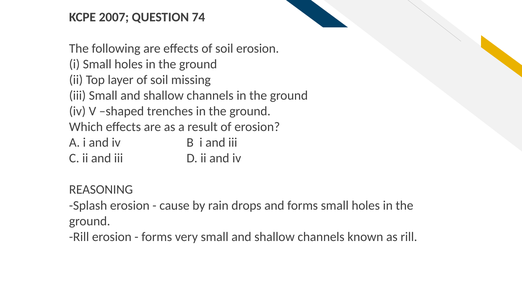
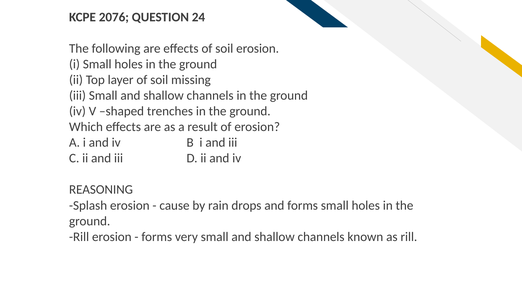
2007: 2007 -> 2076
74: 74 -> 24
